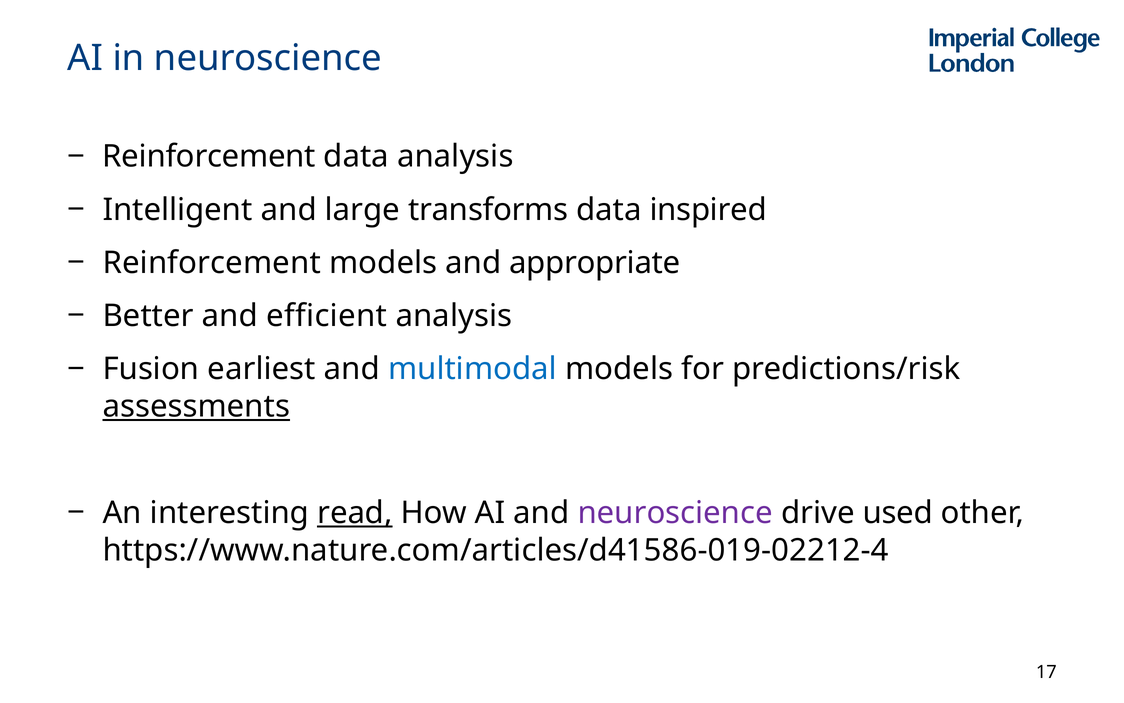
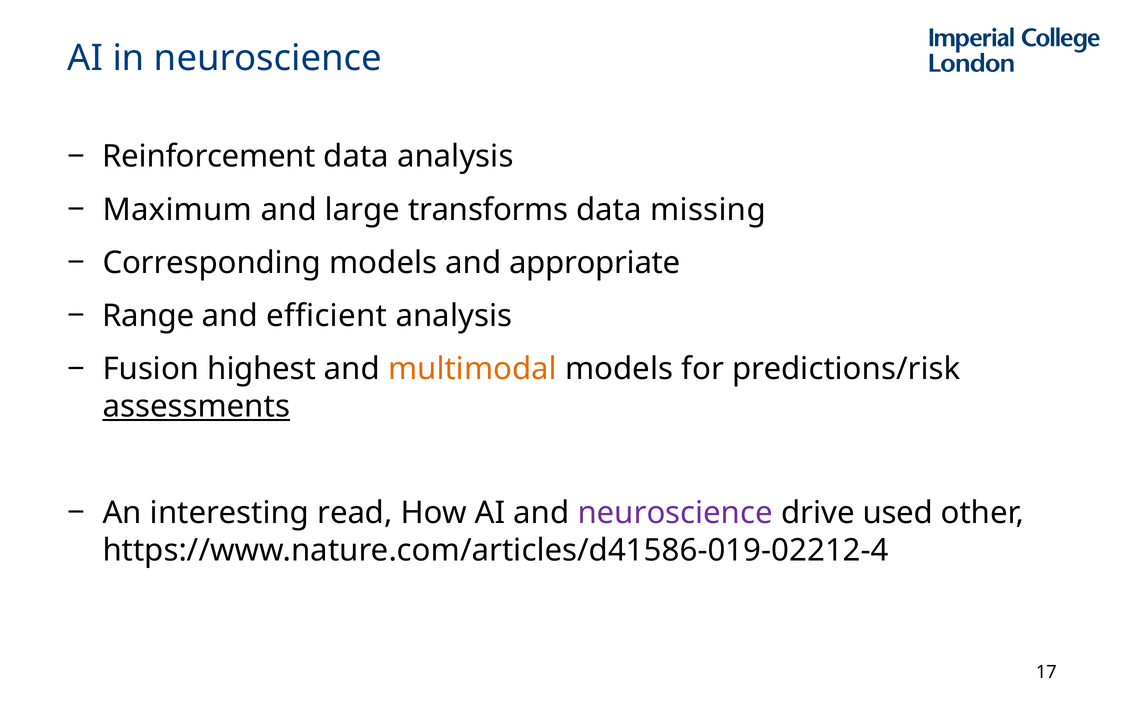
Intelligent: Intelligent -> Maximum
inspired: inspired -> missing
Reinforcement at (212, 263): Reinforcement -> Corresponding
Better: Better -> Range
earliest: earliest -> highest
multimodal colour: blue -> orange
read underline: present -> none
